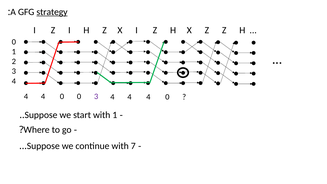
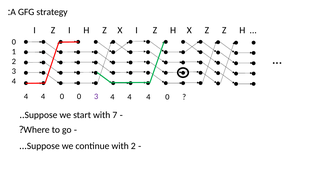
strategy underline: present -> none
with 1: 1 -> 7
with 7: 7 -> 2
